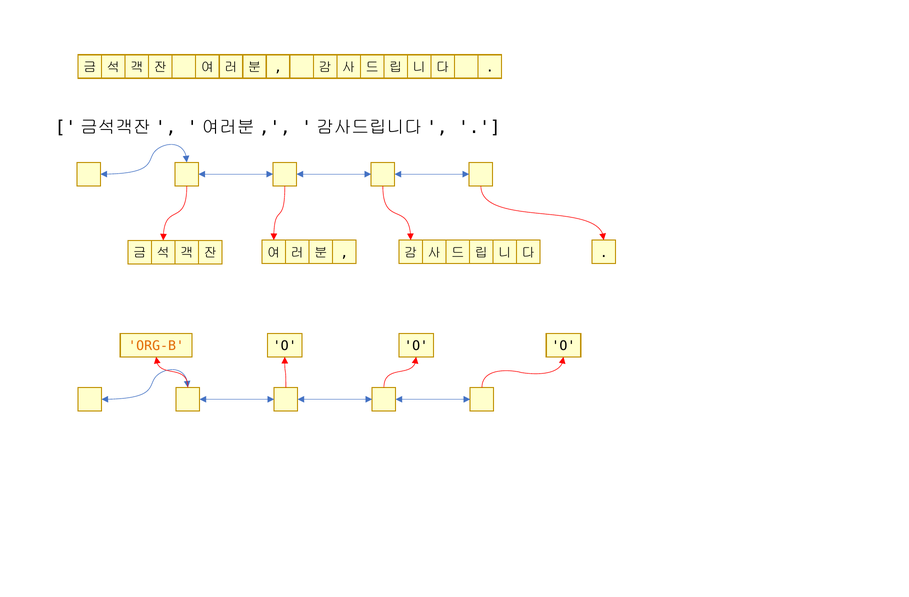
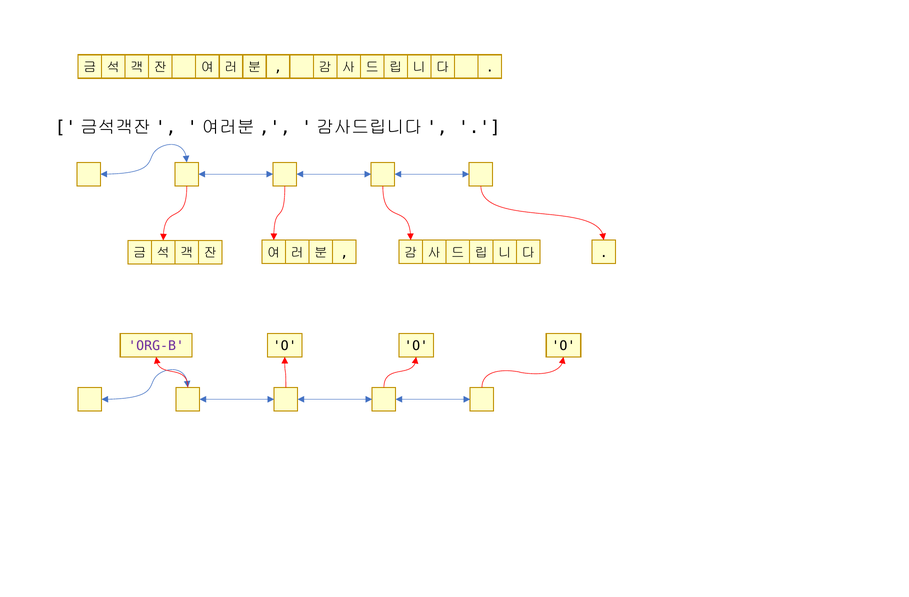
ORG-B colour: orange -> purple
